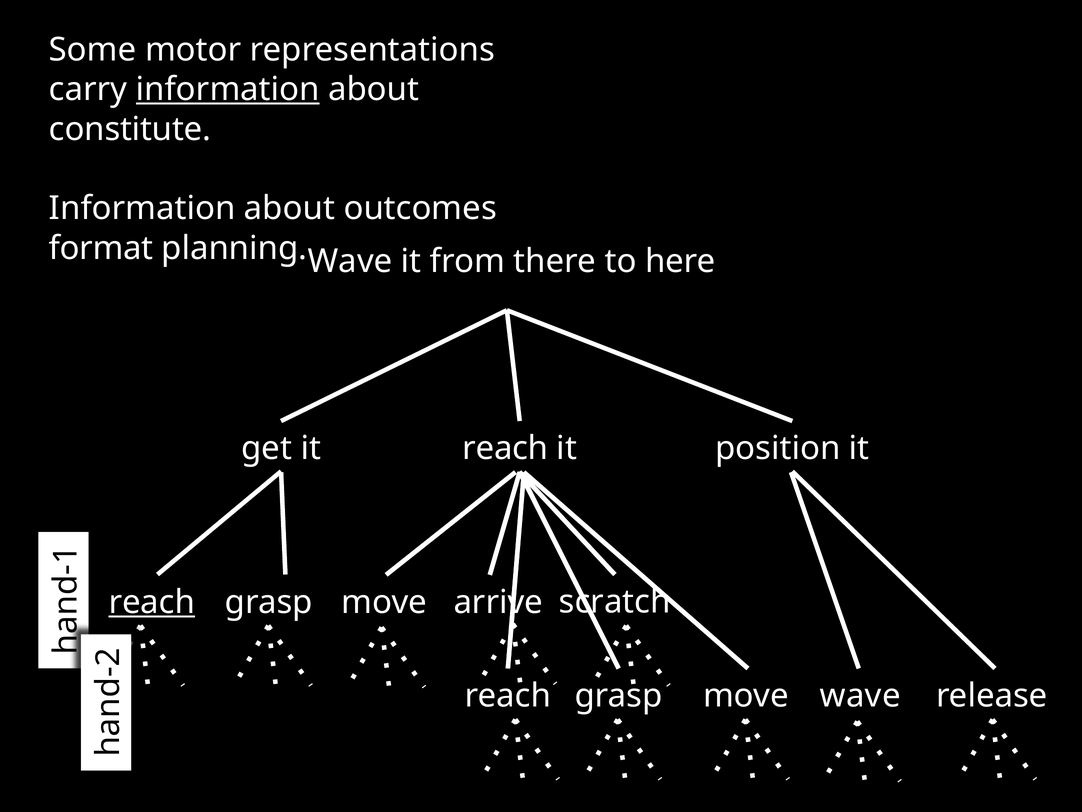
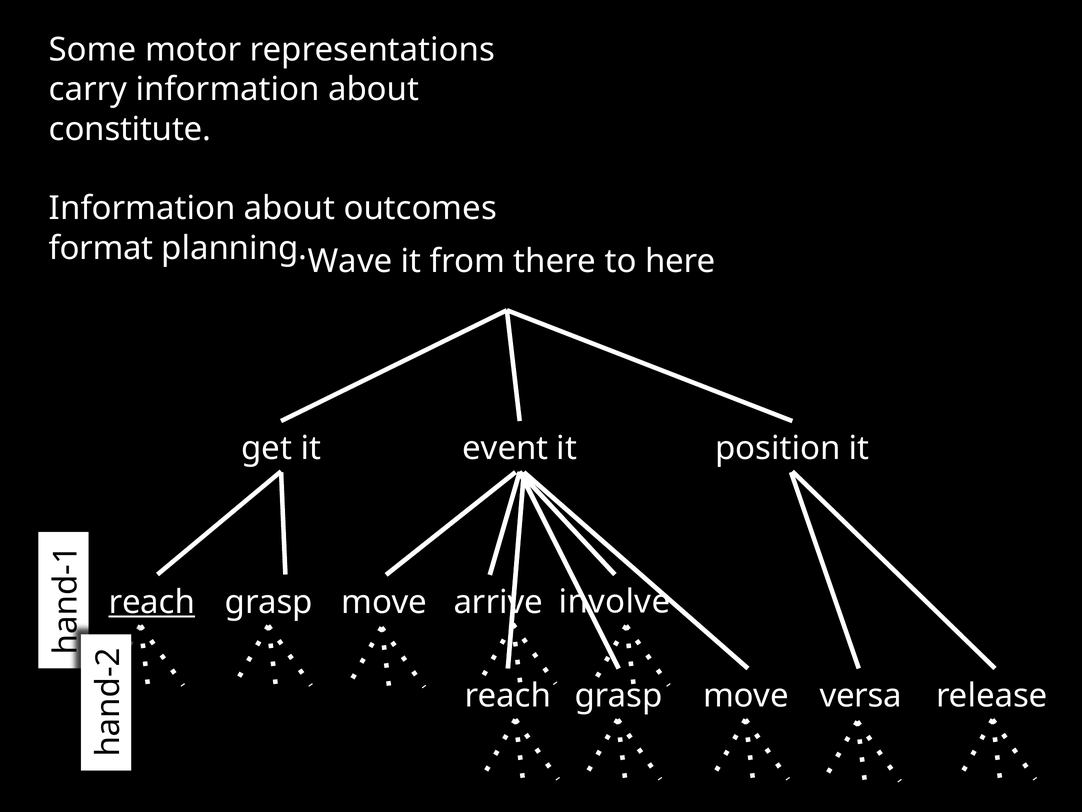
information at (228, 89) underline: present -> none
it reach: reach -> event
scratch: scratch -> involve
wave at (860, 696): wave -> versa
